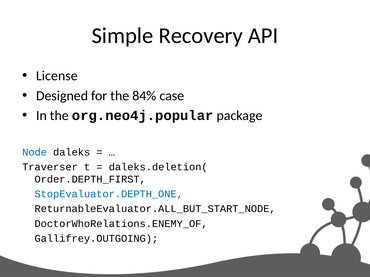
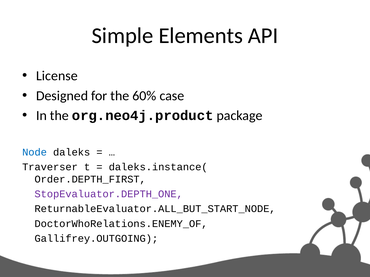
Recovery: Recovery -> Elements
84%: 84% -> 60%
org.neo4j.popular: org.neo4j.popular -> org.neo4j.product
daleks.deletion(: daleks.deletion( -> daleks.instance(
StopEvaluator.DEPTH_ONE colour: blue -> purple
